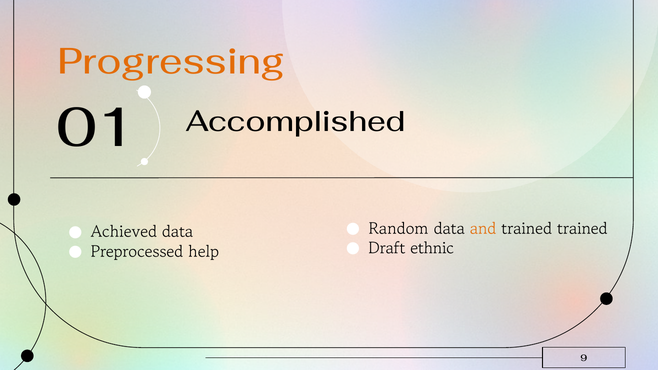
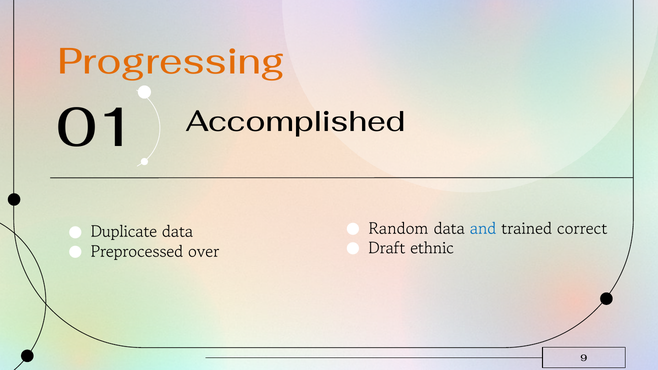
and colour: orange -> blue
trained trained: trained -> correct
Achieved: Achieved -> Duplicate
help: help -> over
